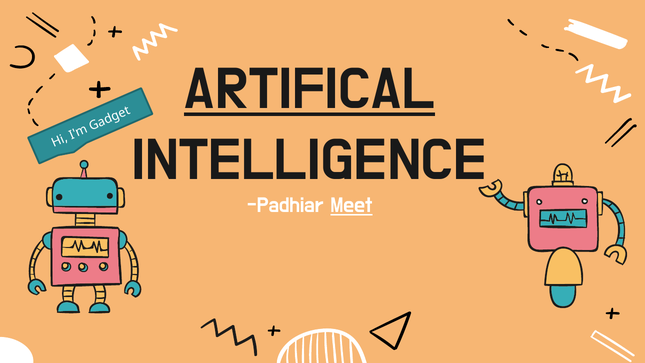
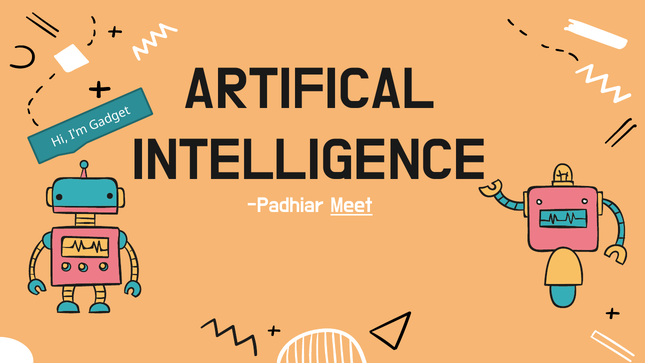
ARTIFICAL underline: present -> none
